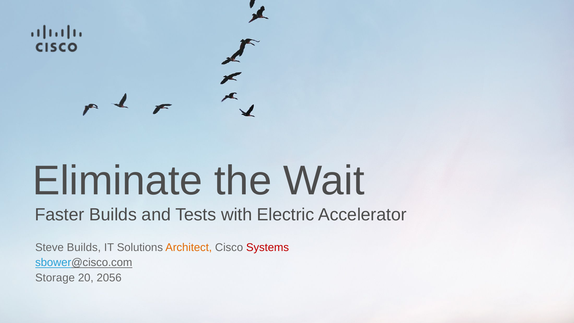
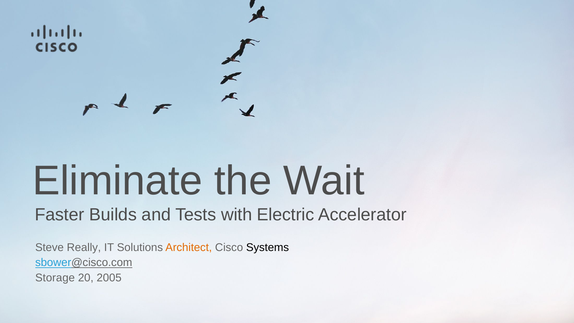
Steve Builds: Builds -> Really
Systems colour: red -> black
2056: 2056 -> 2005
